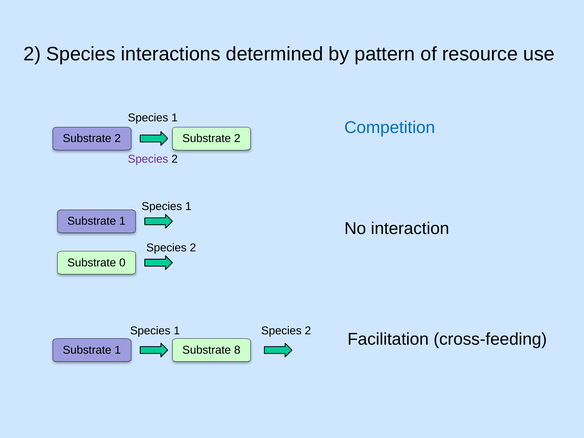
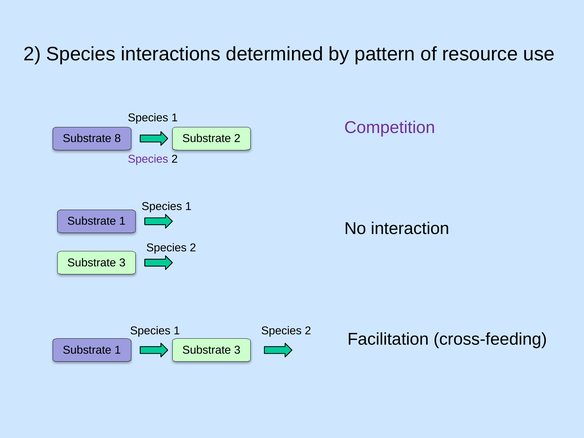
Competition colour: blue -> purple
2 at (118, 138): 2 -> 8
0 at (122, 263): 0 -> 3
8 at (237, 350): 8 -> 3
